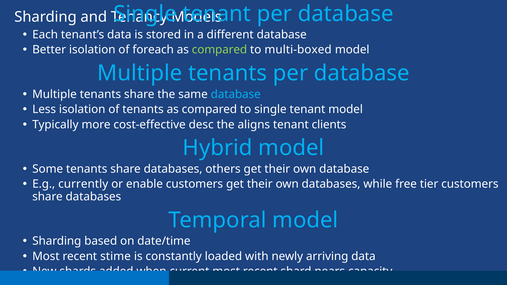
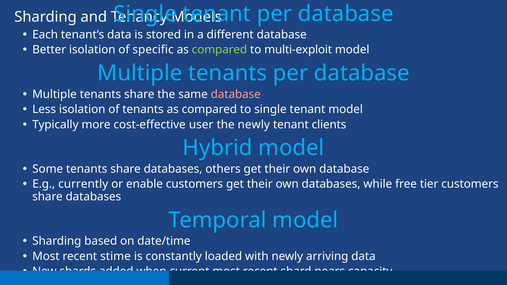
foreach: foreach -> specific
multi-boxed: multi-boxed -> multi-exploit
database at (236, 94) colour: light blue -> pink
desc: desc -> user
the aligns: aligns -> newly
